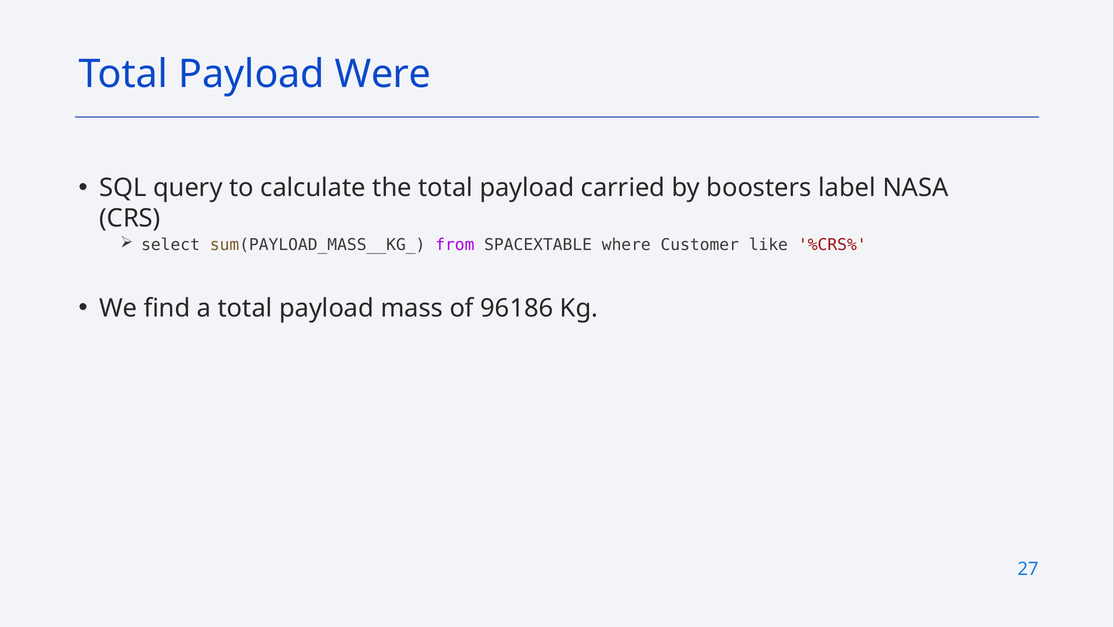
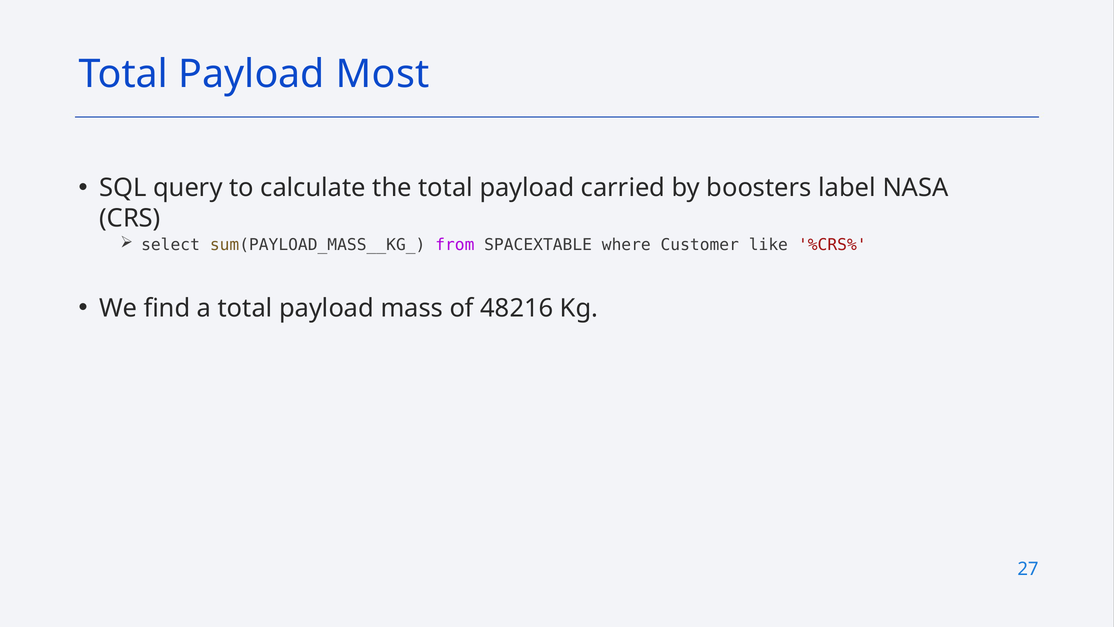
Were: Were -> Most
96186: 96186 -> 48216
